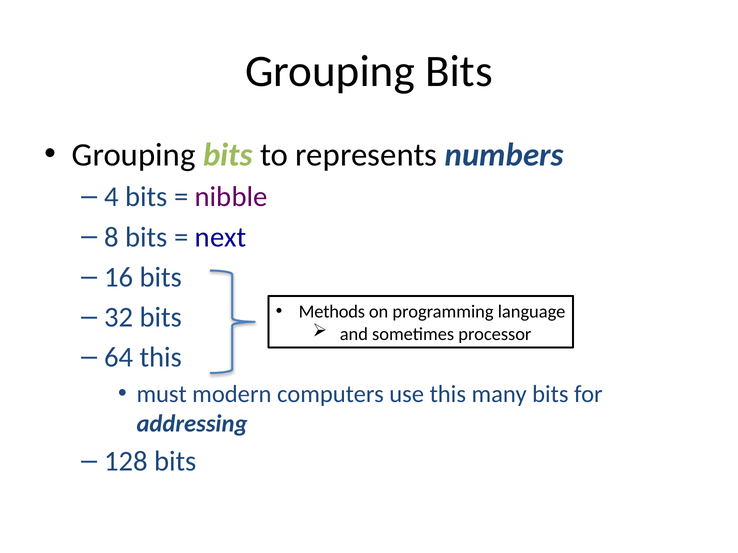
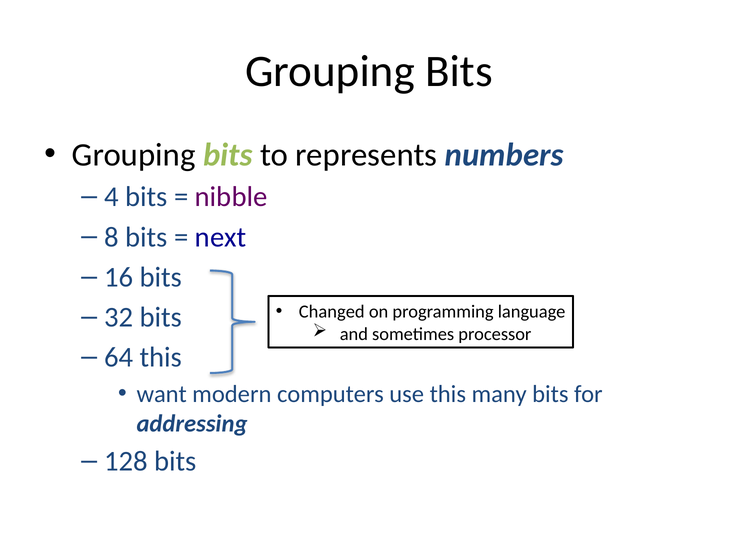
Methods: Methods -> Changed
must: must -> want
